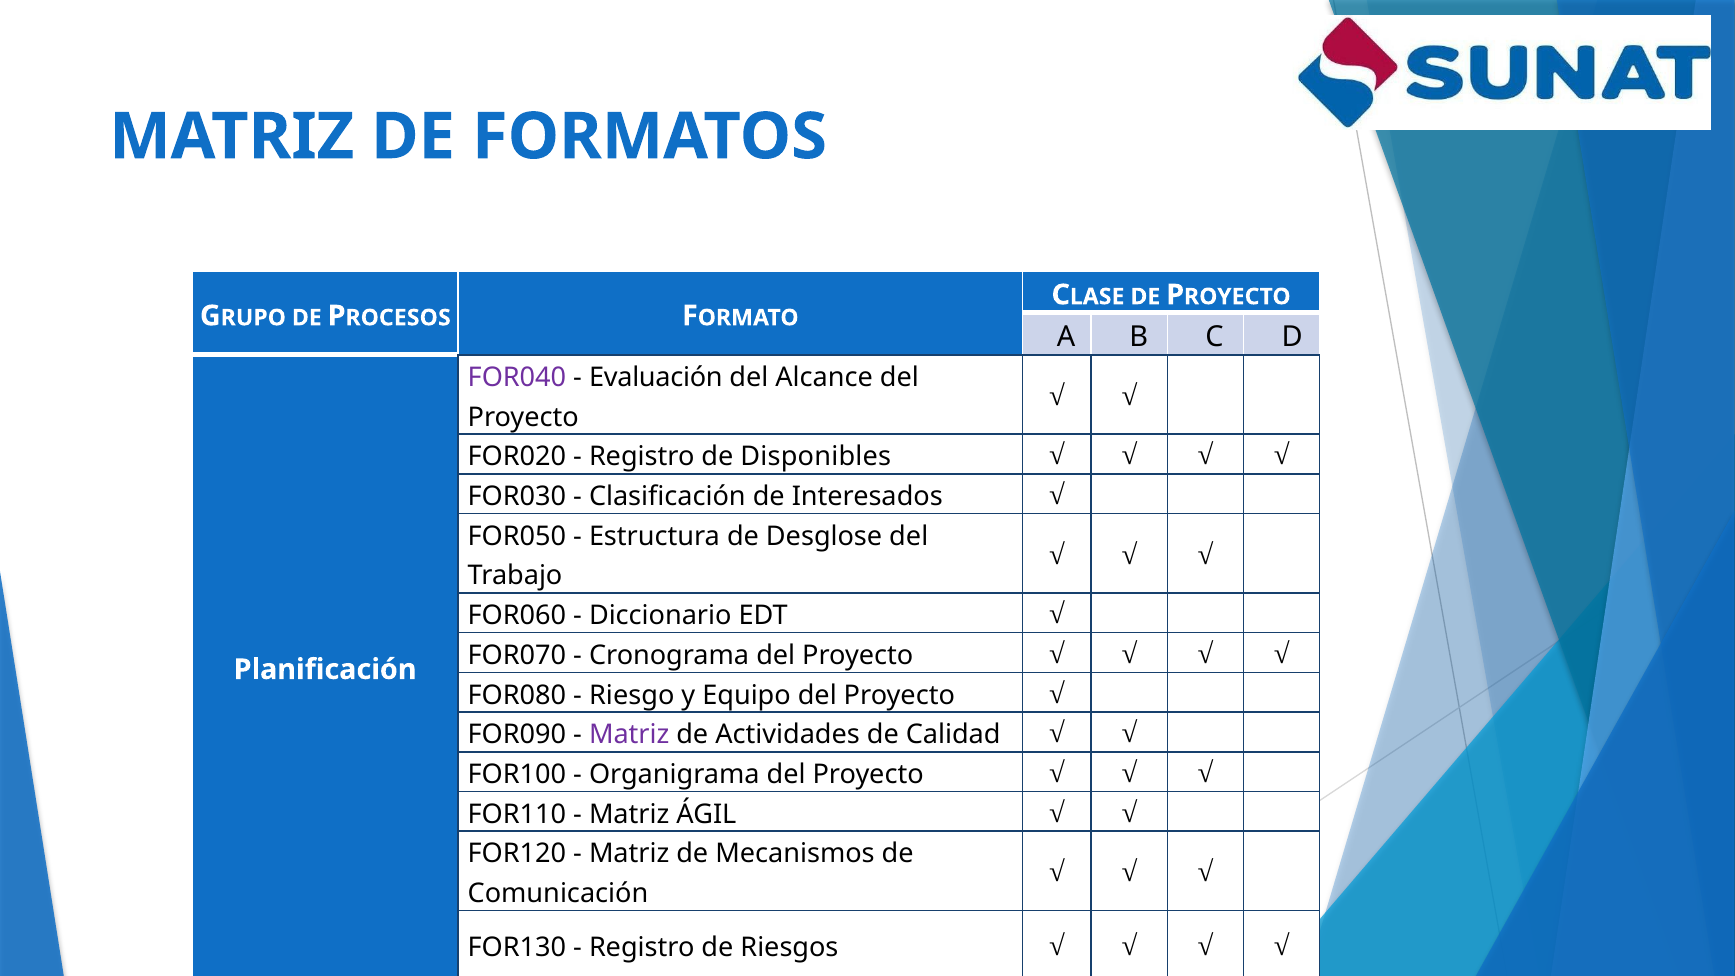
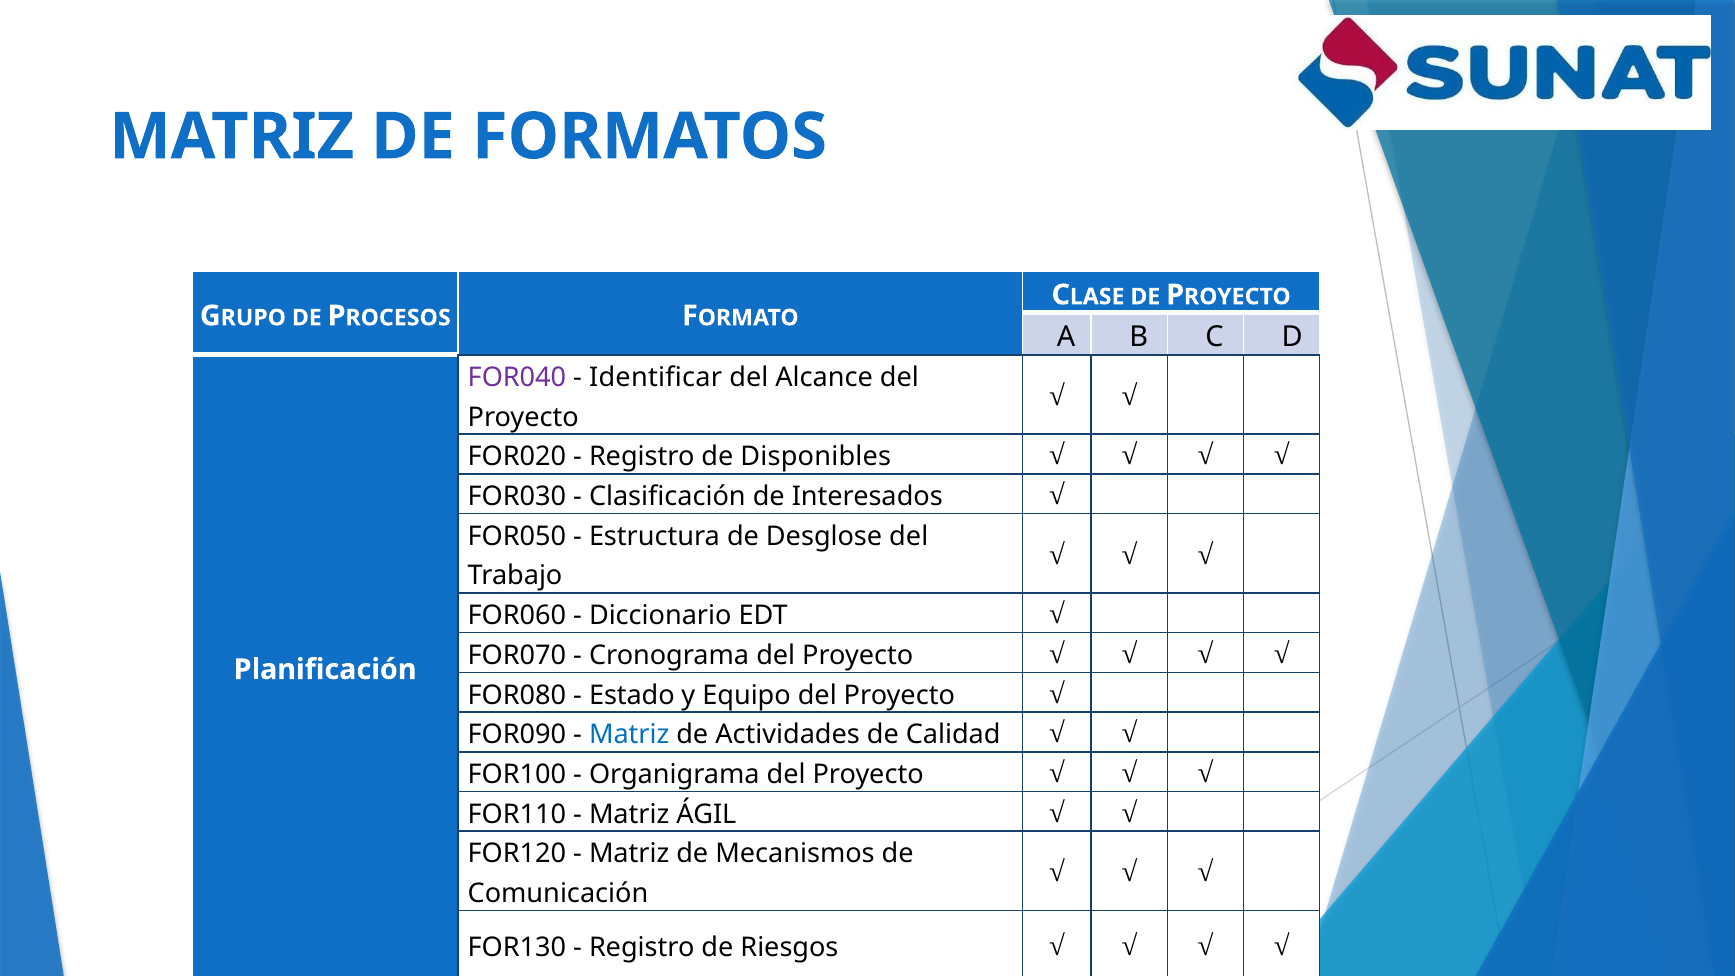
Evaluación: Evaluación -> Identificar
Riesgo: Riesgo -> Estado
Matriz at (629, 735) colour: purple -> blue
